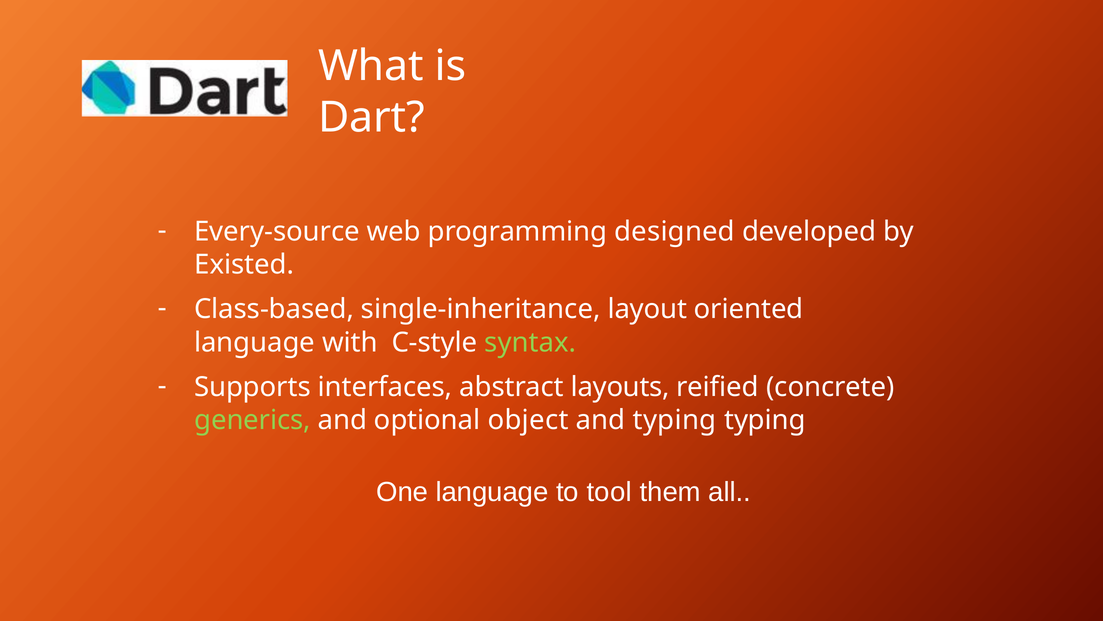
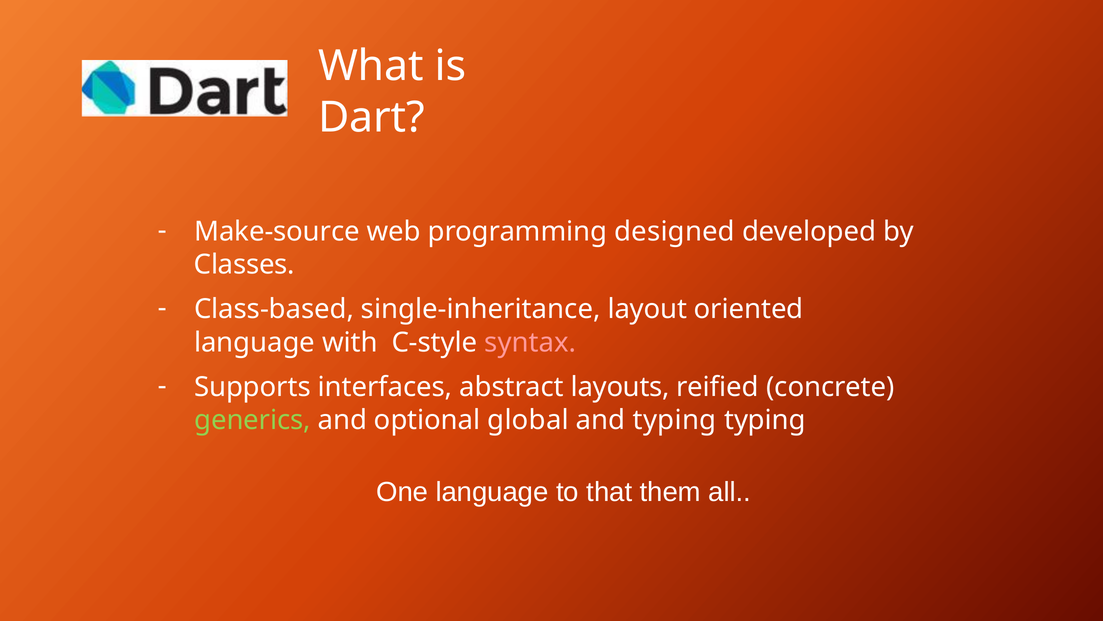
Every-source: Every-source -> Make-source
Existed: Existed -> Classes
syntax colour: light green -> pink
object: object -> global
tool: tool -> that
